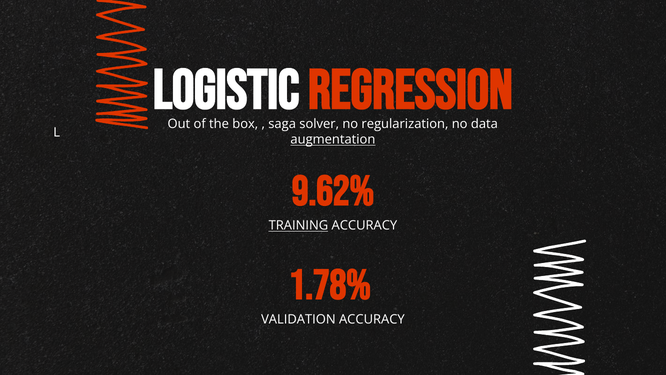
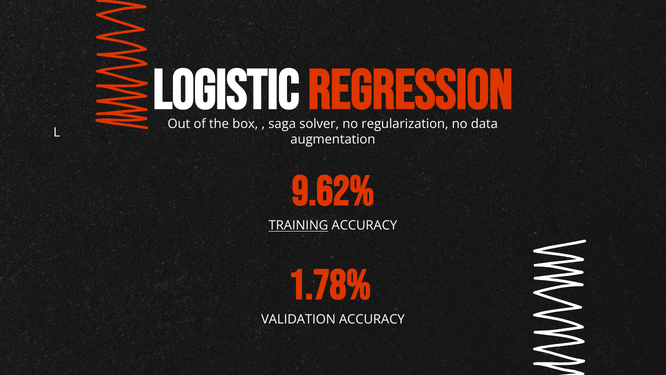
augmentation underline: present -> none
